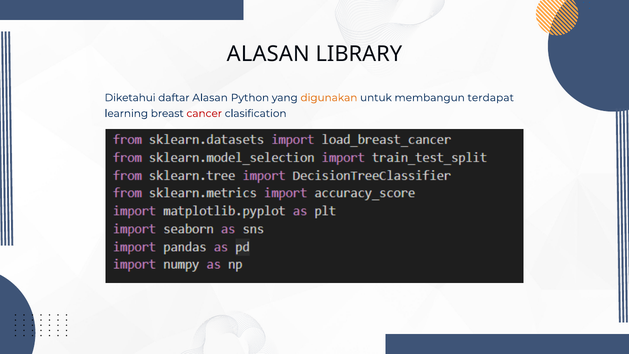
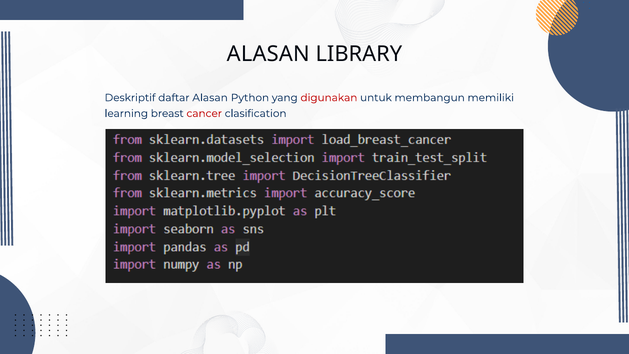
Diketahui: Diketahui -> Deskriptif
digunakan colour: orange -> red
terdapat: terdapat -> memiliki
